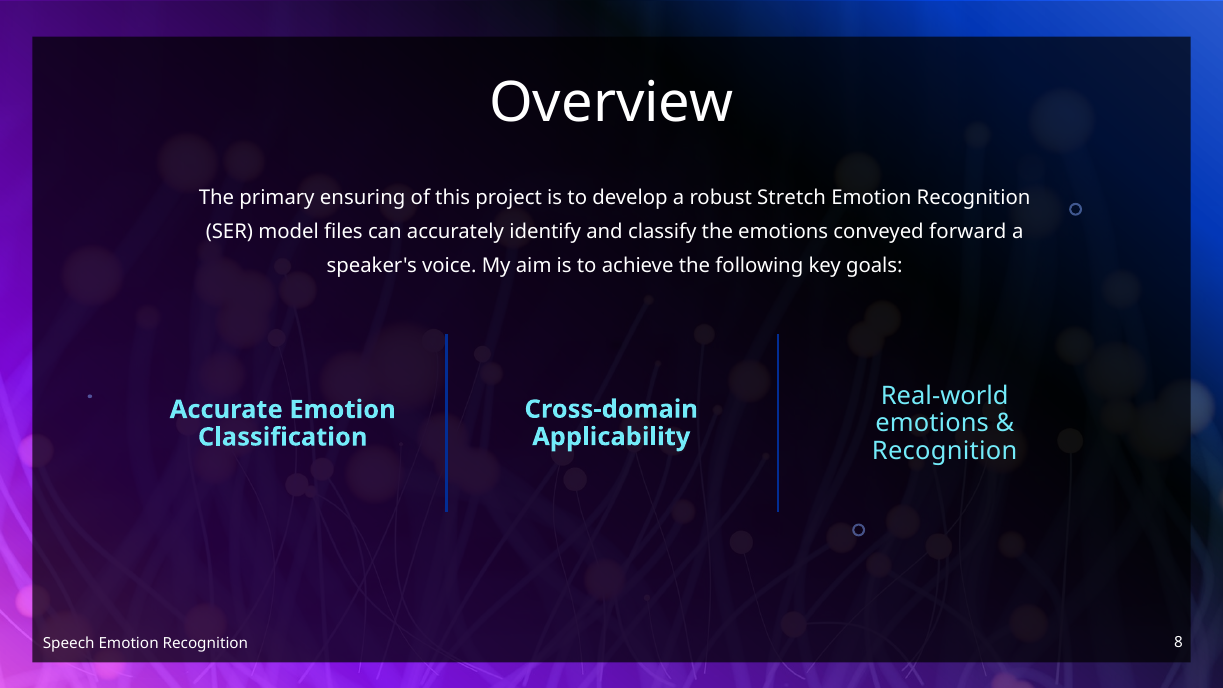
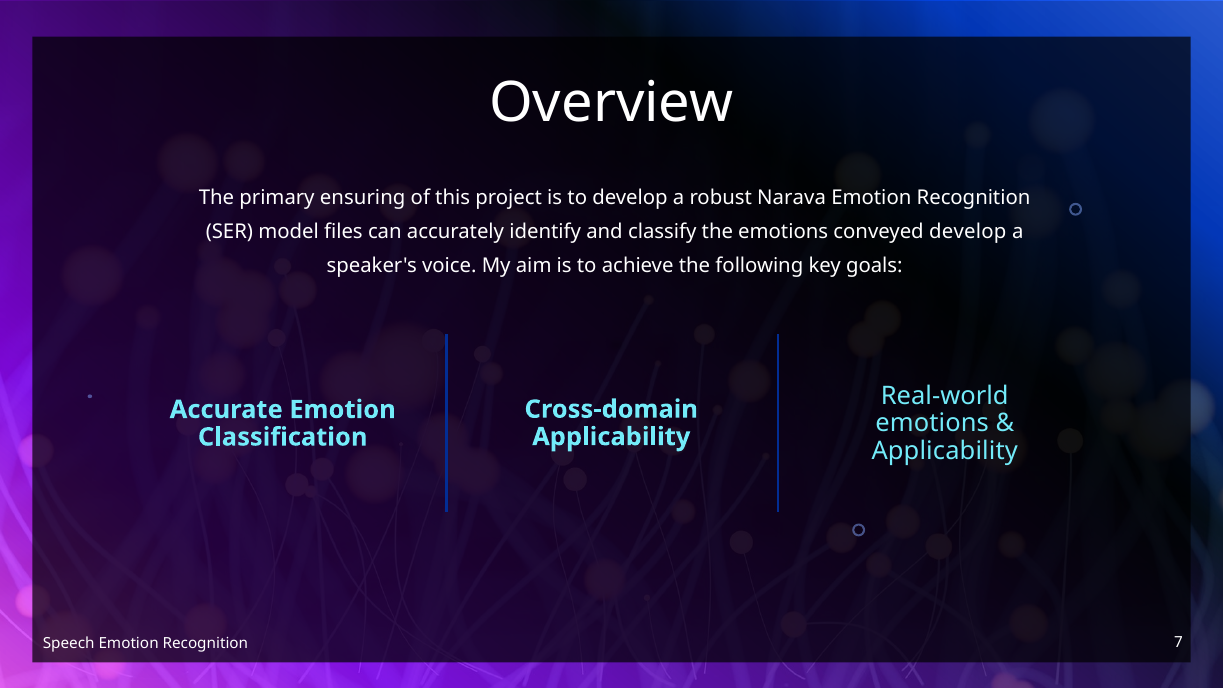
Stretch: Stretch -> Narava
conveyed forward: forward -> develop
Recognition at (945, 451): Recognition -> Applicability
8: 8 -> 7
